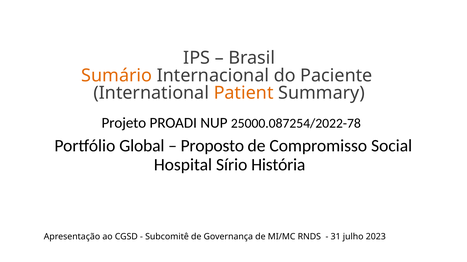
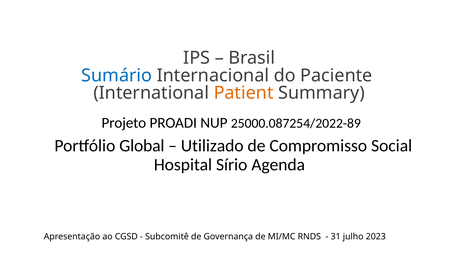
Sumário colour: orange -> blue
25000.087254/2022-78: 25000.087254/2022-78 -> 25000.087254/2022-89
Proposto: Proposto -> Utilizado
História: História -> Agenda
